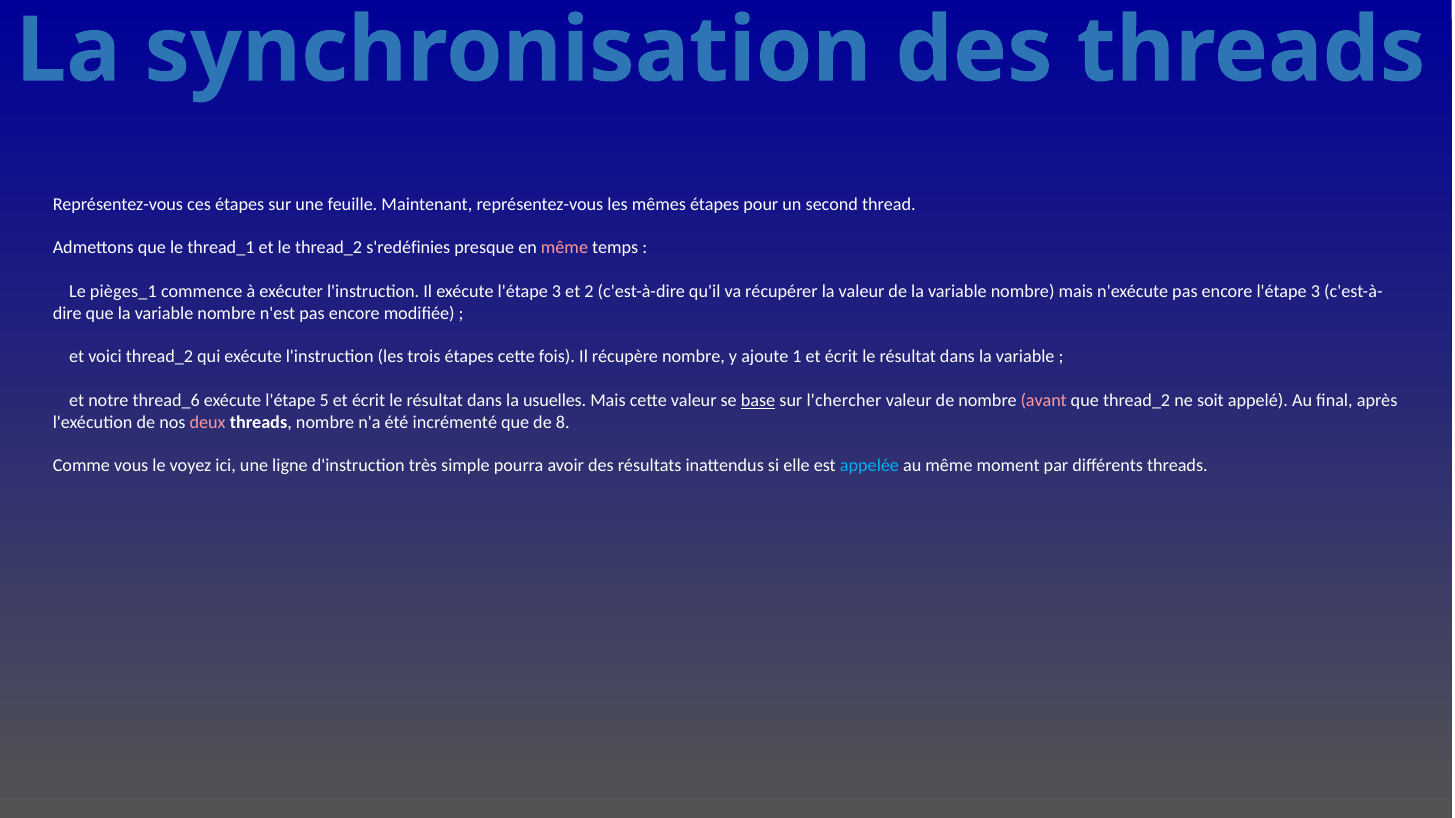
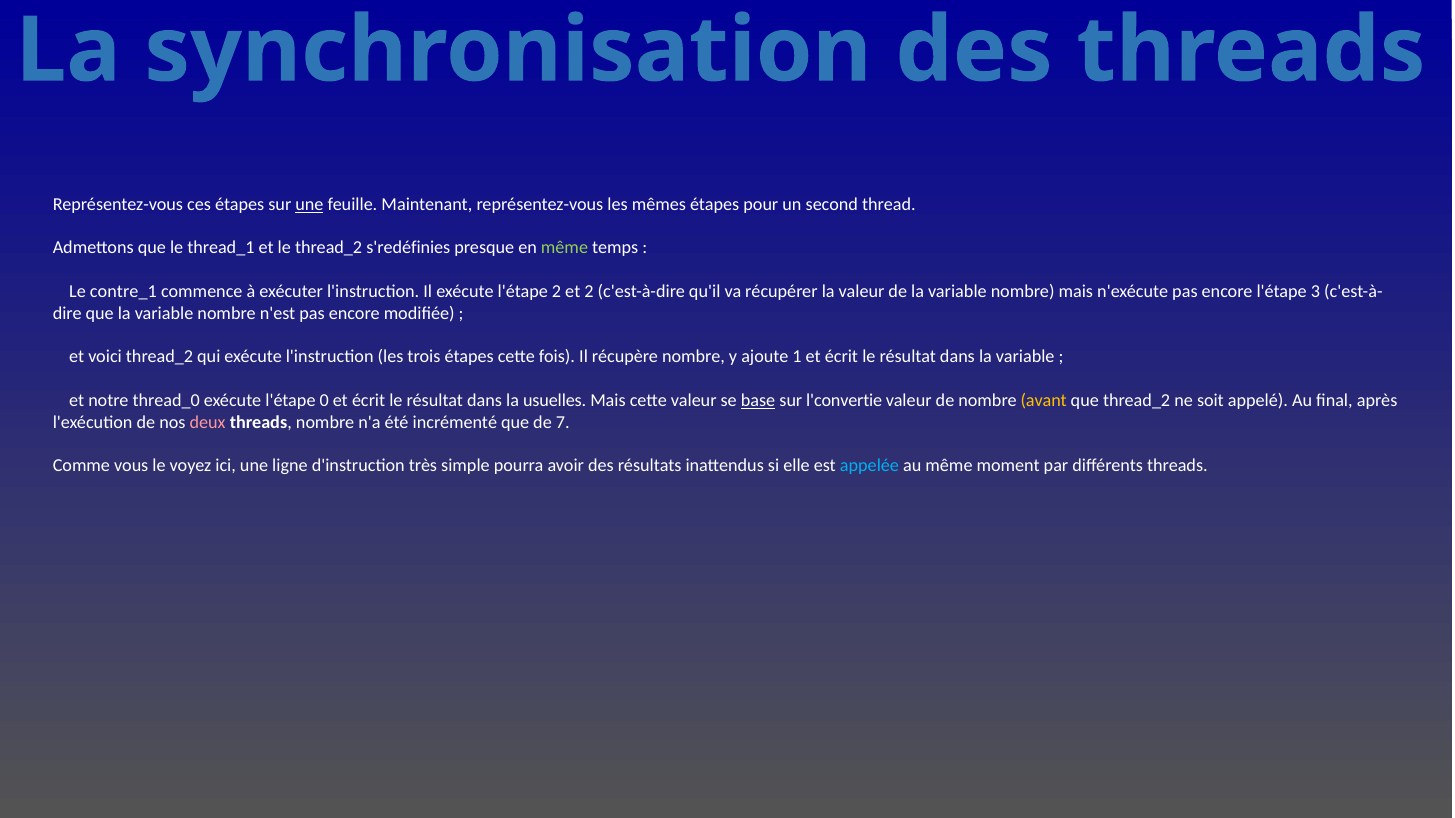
une at (309, 204) underline: none -> present
même at (564, 248) colour: pink -> light green
pièges_1: pièges_1 -> contre_1
exécute l'étape 3: 3 -> 2
thread_6: thread_6 -> thread_0
5: 5 -> 0
l'chercher: l'chercher -> l'convertie
avant colour: pink -> yellow
8: 8 -> 7
